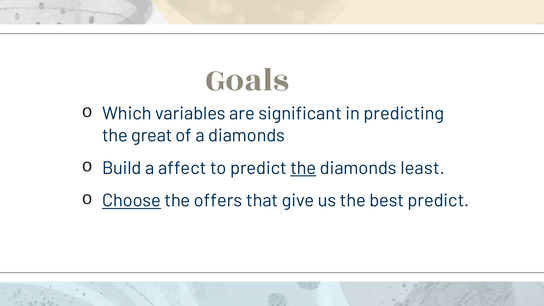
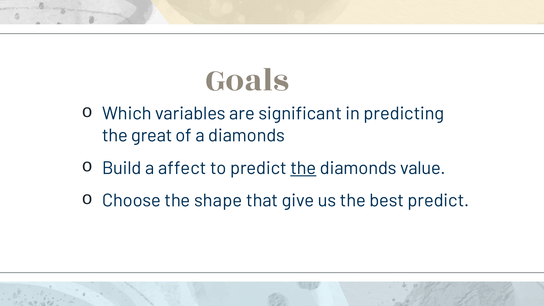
least: least -> value
Choose underline: present -> none
offers: offers -> shape
